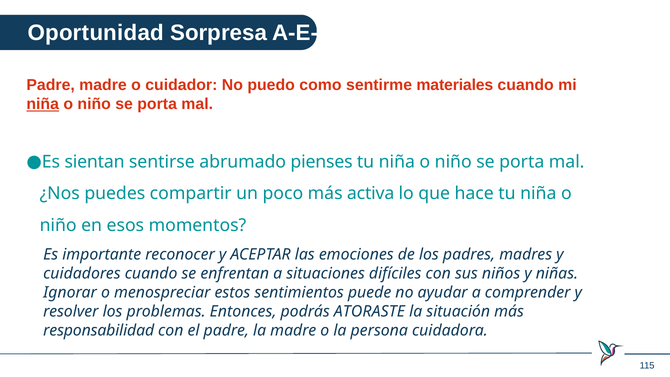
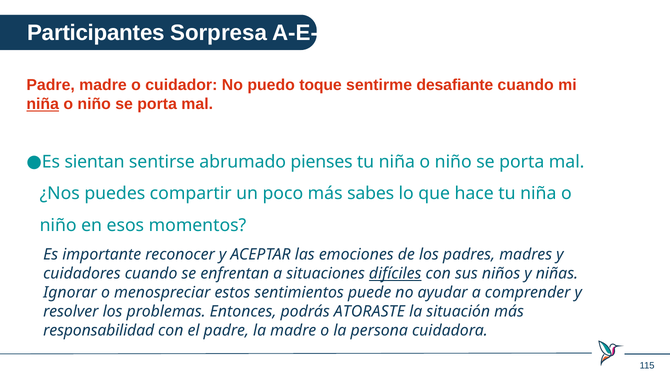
Oportunidad: Oportunidad -> Participantes
como: como -> toque
materiales: materiales -> desafiante
activa: activa -> sabes
difíciles underline: none -> present
